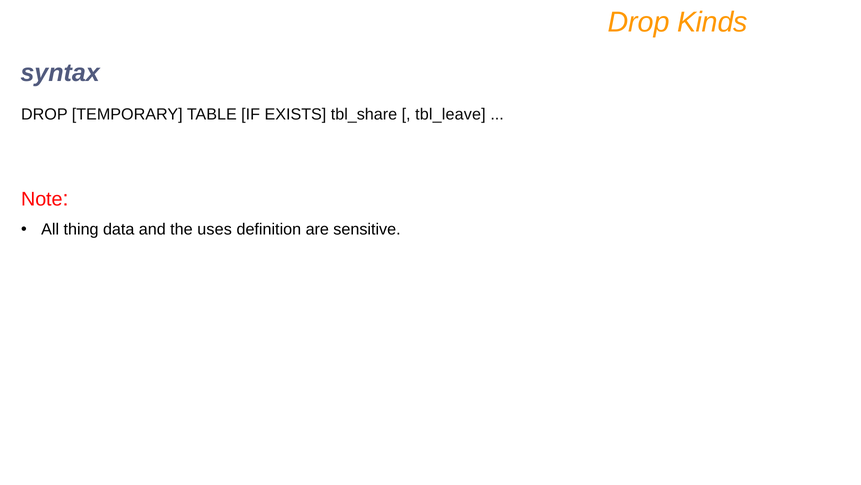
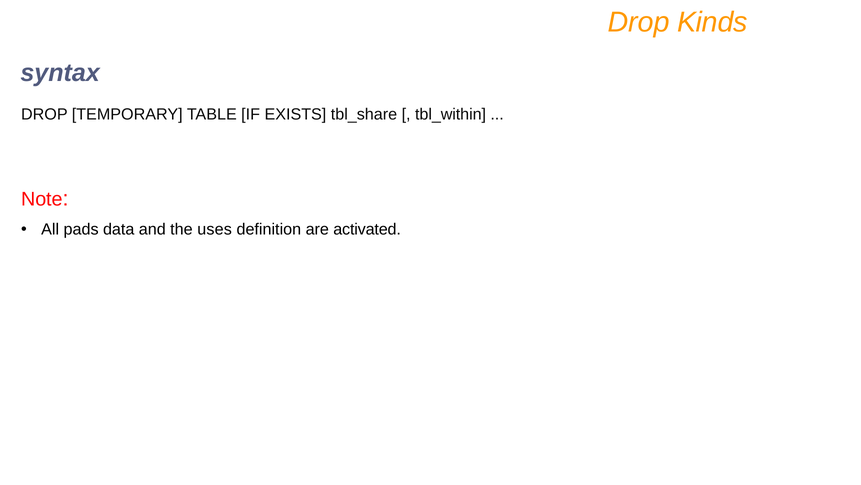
tbl_leave: tbl_leave -> tbl_within
thing: thing -> pads
sensitive: sensitive -> activated
